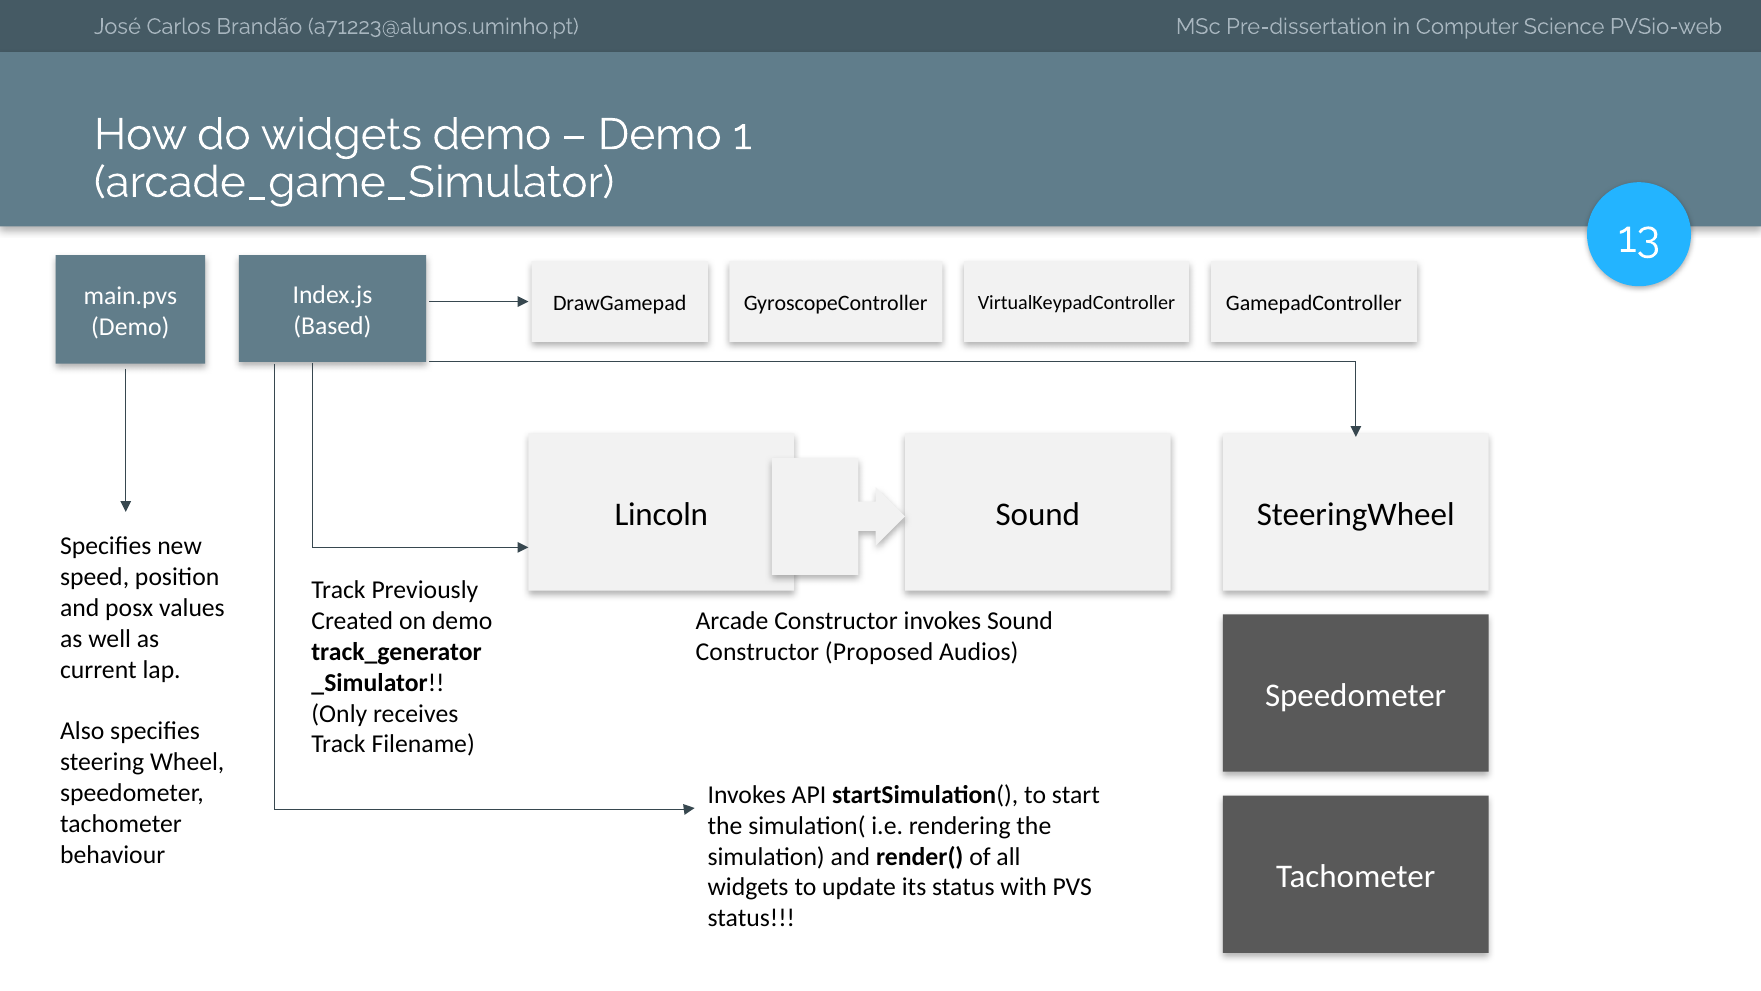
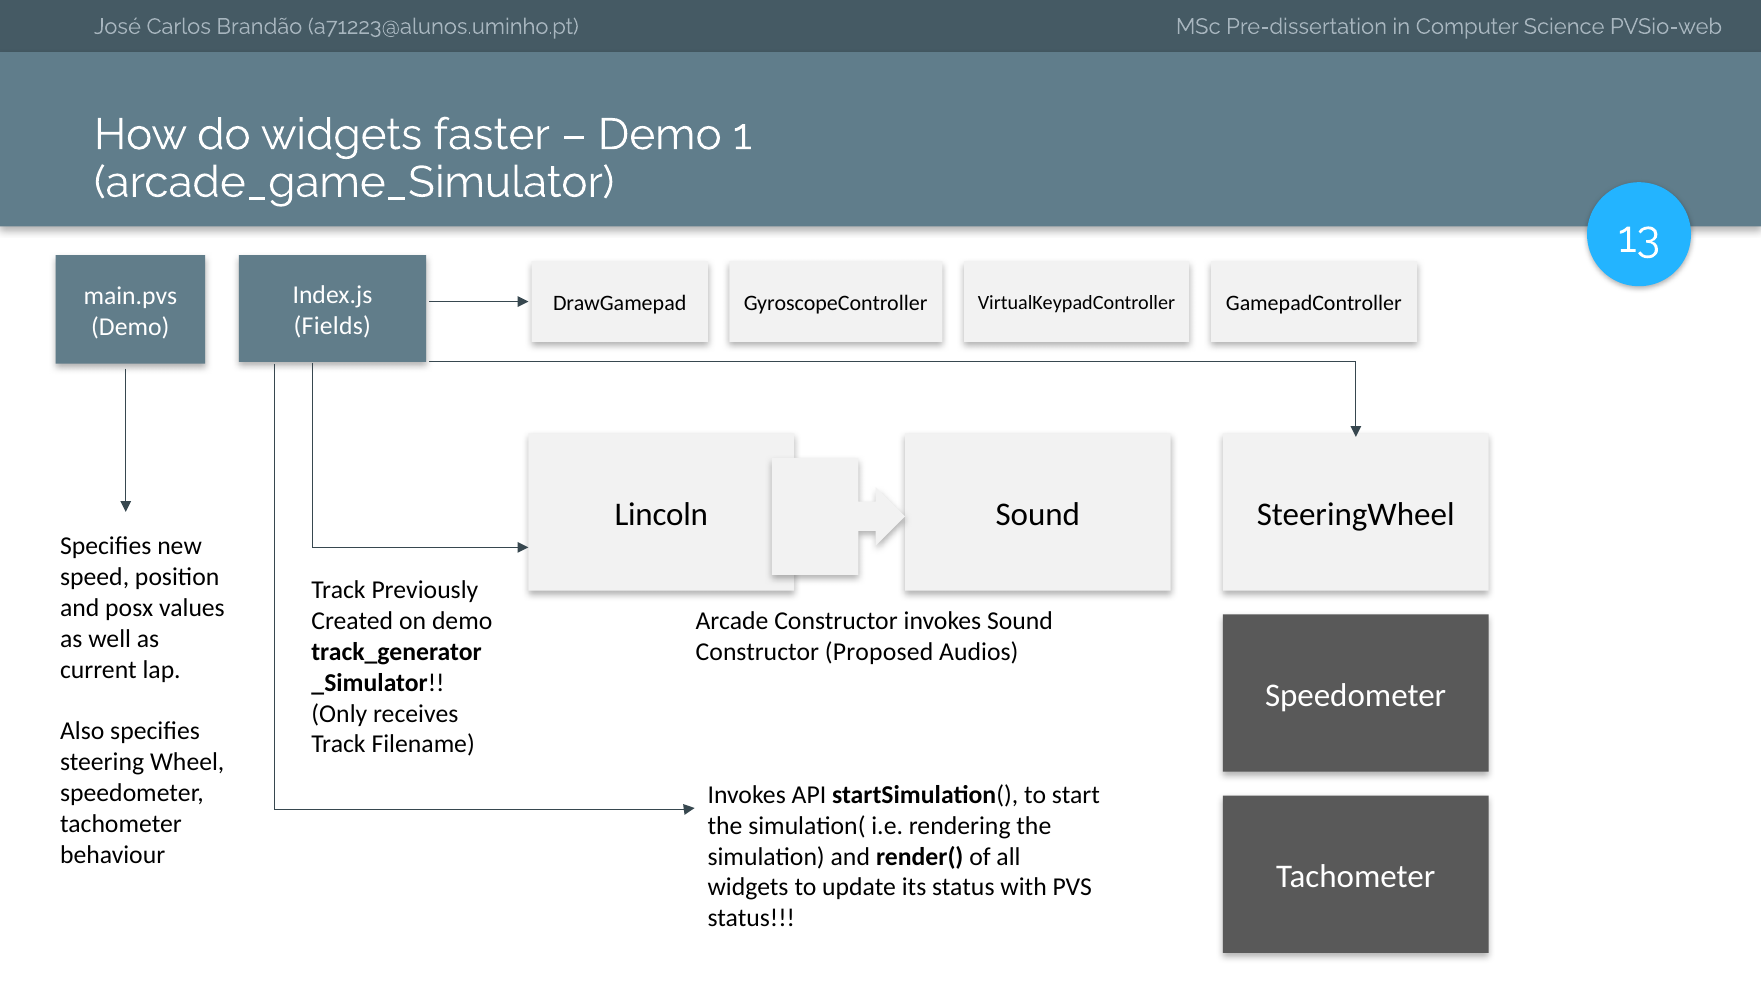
widgets demo: demo -> faster
Based: Based -> Fields
